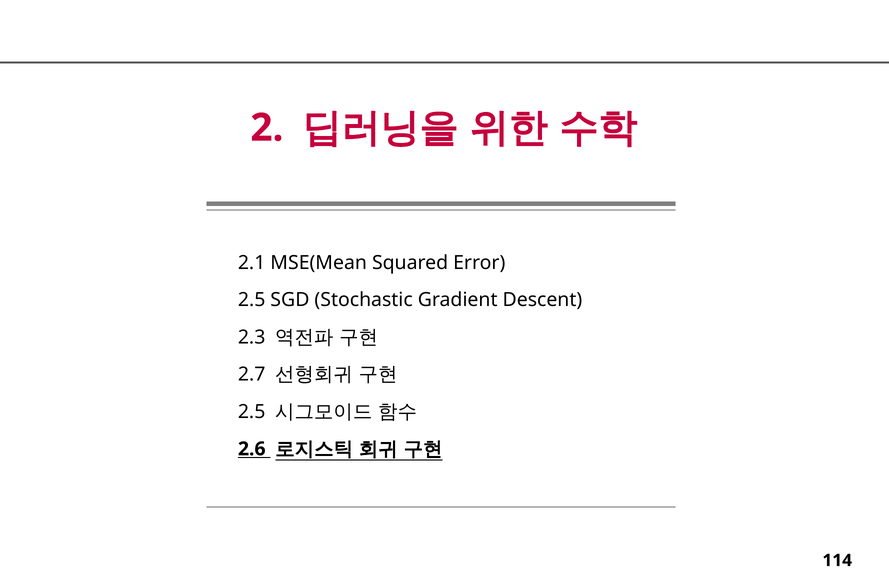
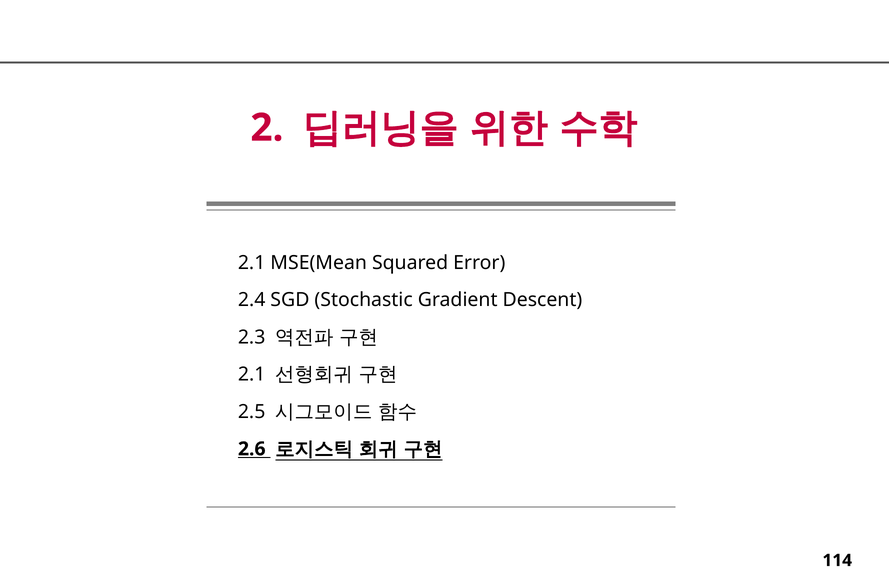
2.5 at (252, 300): 2.5 -> 2.4
2.7 at (252, 374): 2.7 -> 2.1
